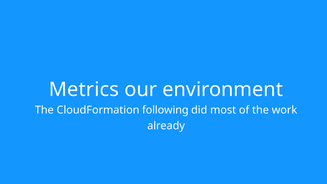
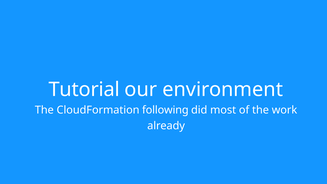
Metrics: Metrics -> Tutorial
